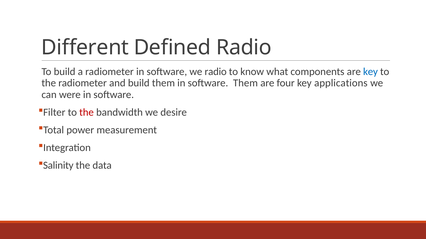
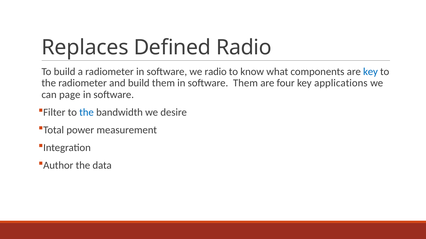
Different: Different -> Replaces
were: were -> page
the at (87, 112) colour: red -> blue
Salinity: Salinity -> Author
